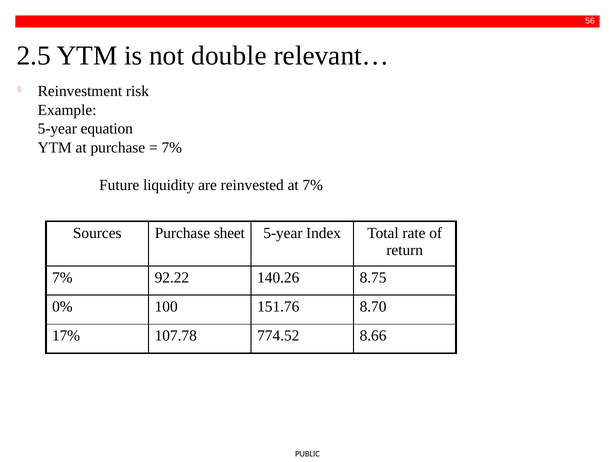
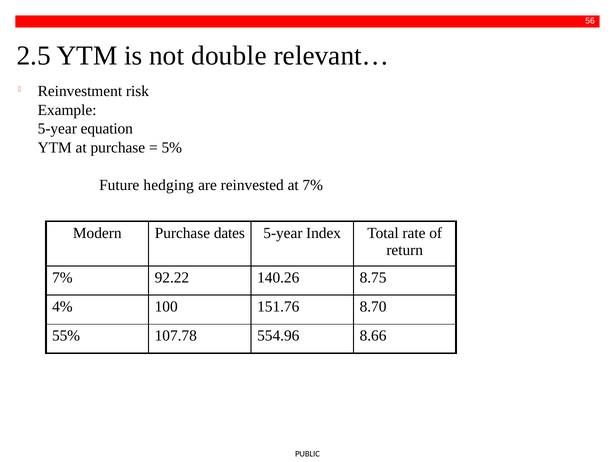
7% at (172, 147): 7% -> 5%
liquidity: liquidity -> hedging
Sources: Sources -> Modern
sheet: sheet -> dates
0%: 0% -> 4%
17%: 17% -> 55%
774.52: 774.52 -> 554.96
